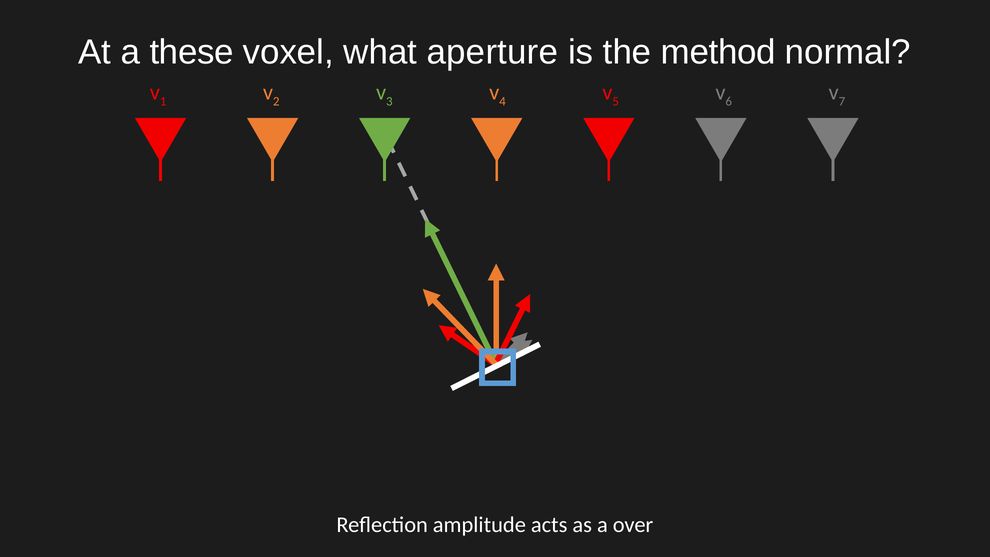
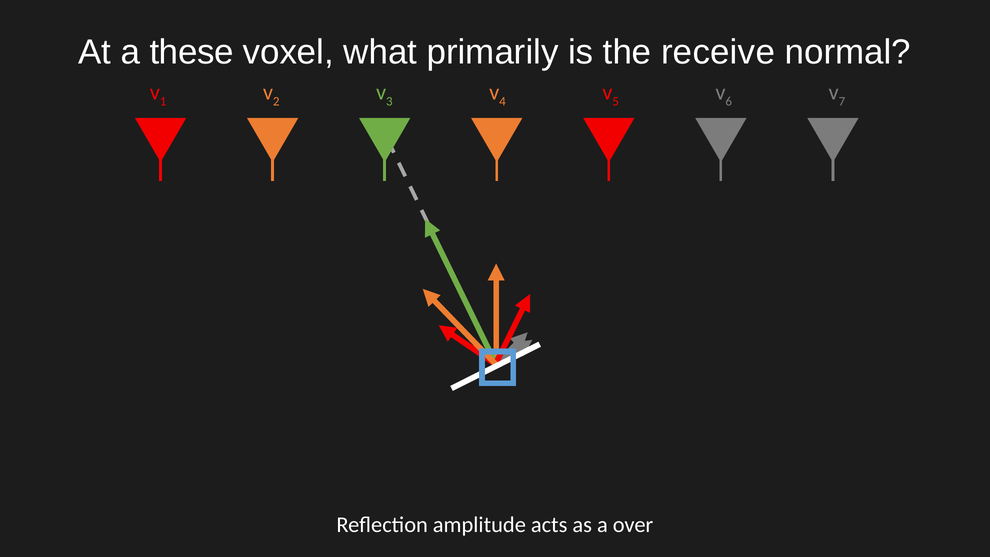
aperture: aperture -> primarily
method: method -> receive
